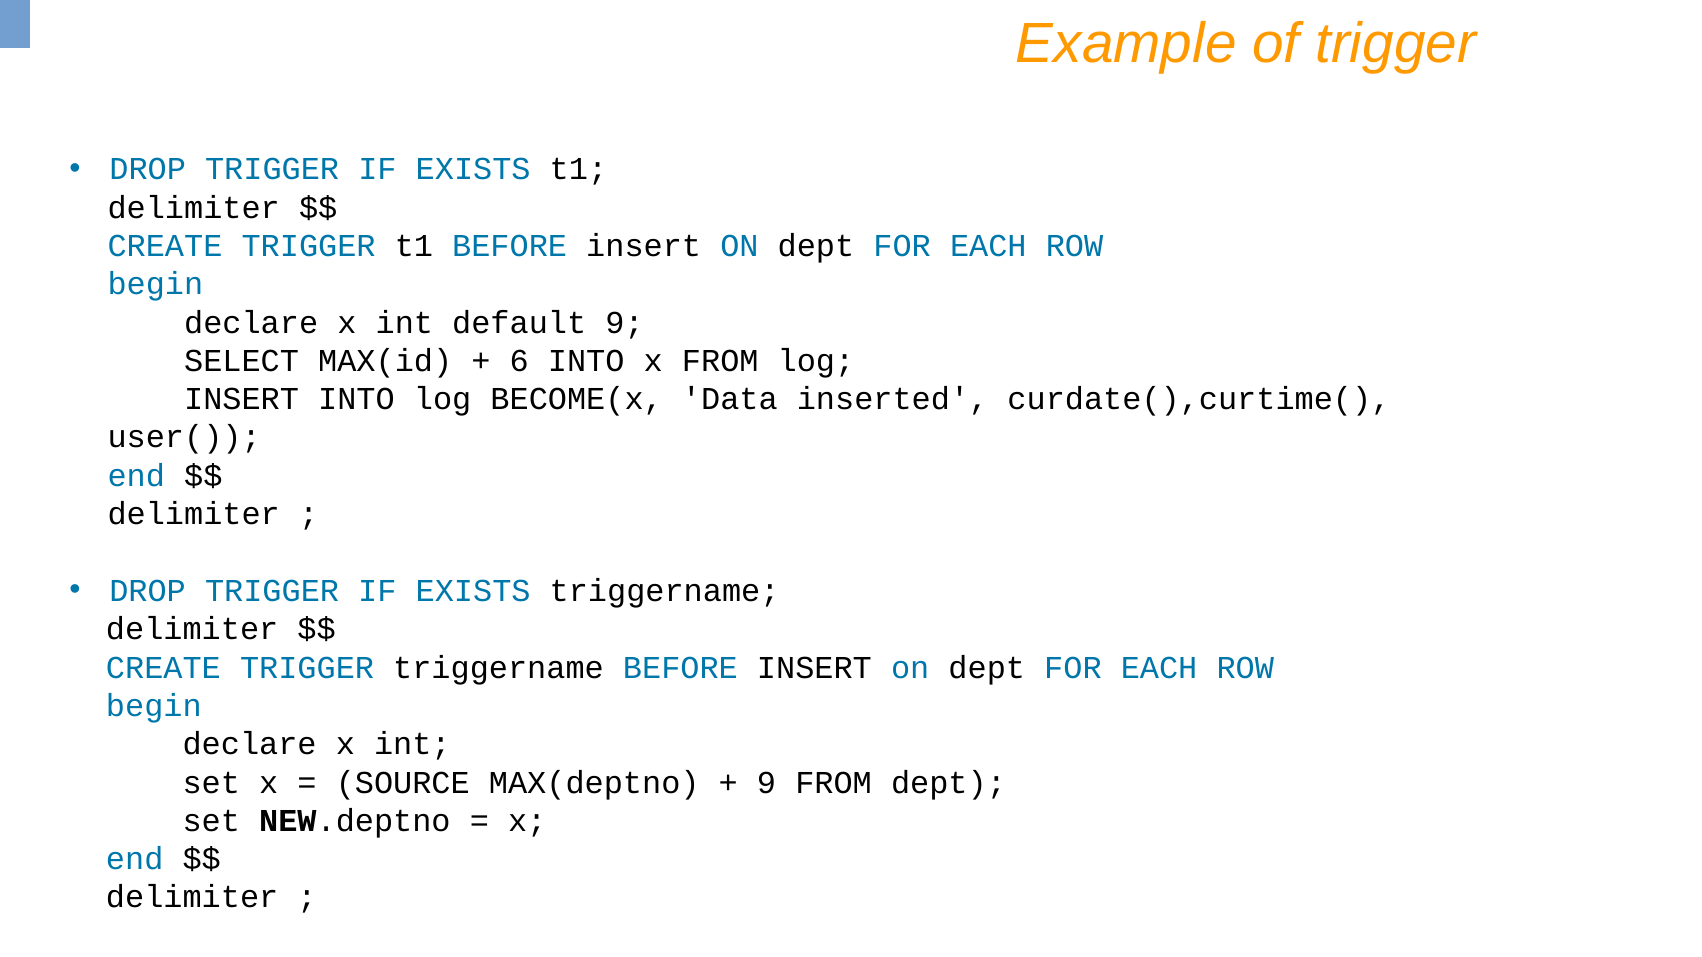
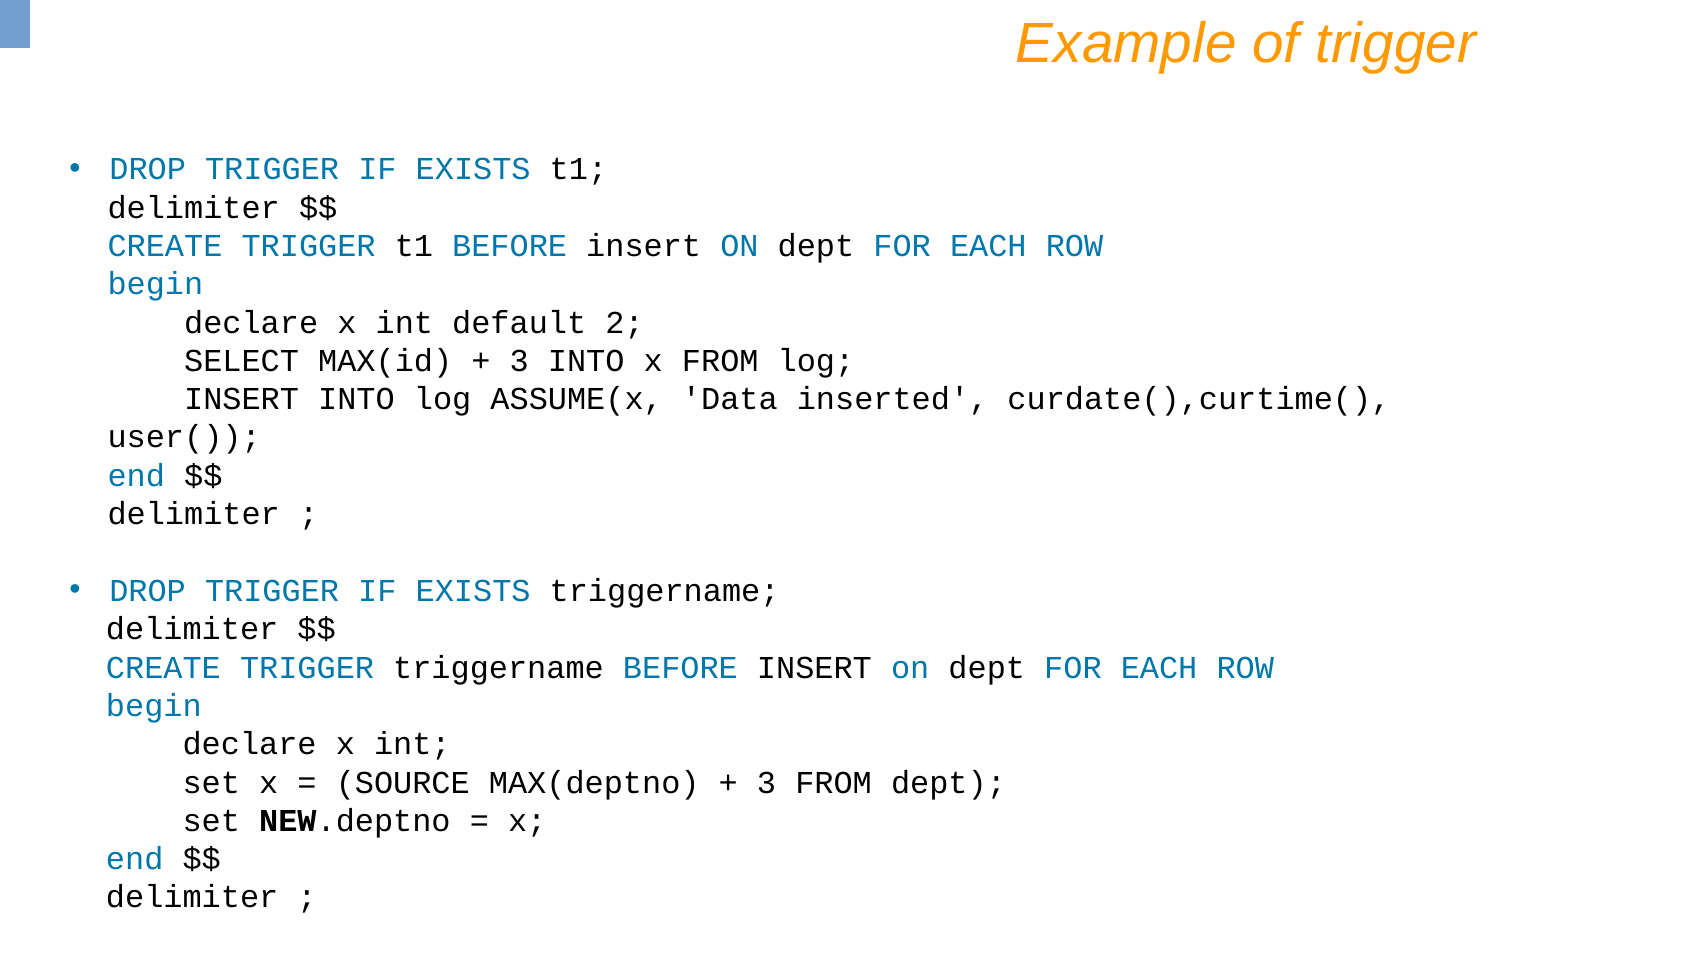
default 9: 9 -> 2
6 at (519, 361): 6 -> 3
BECOME(x: BECOME(x -> ASSUME(x
9 at (767, 783): 9 -> 3
